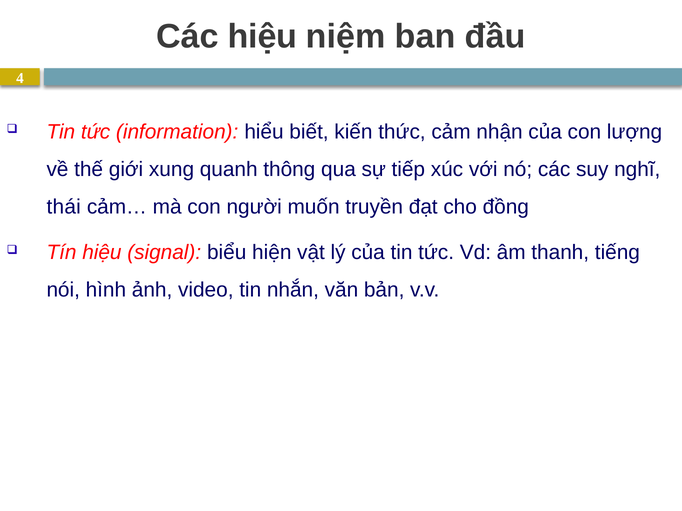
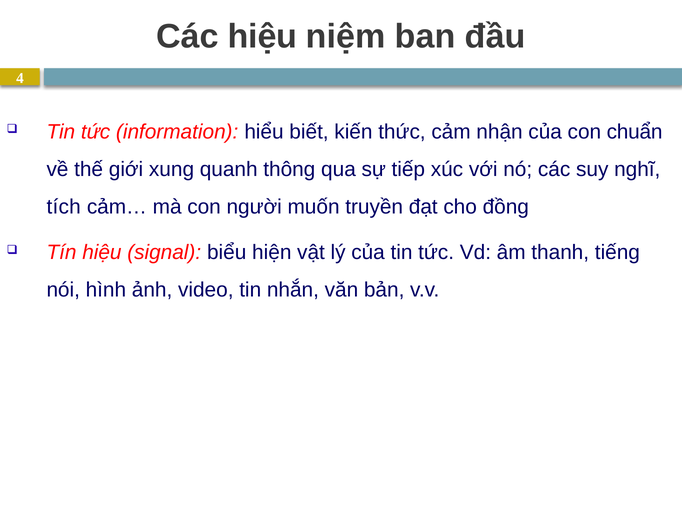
lượng: lượng -> chuẩn
thái: thái -> tích
